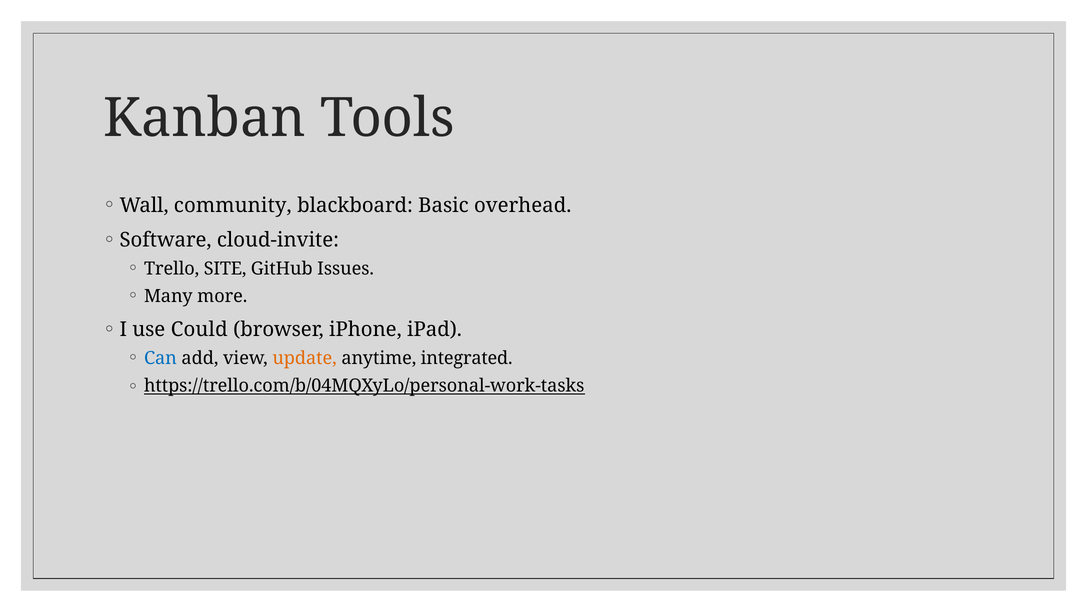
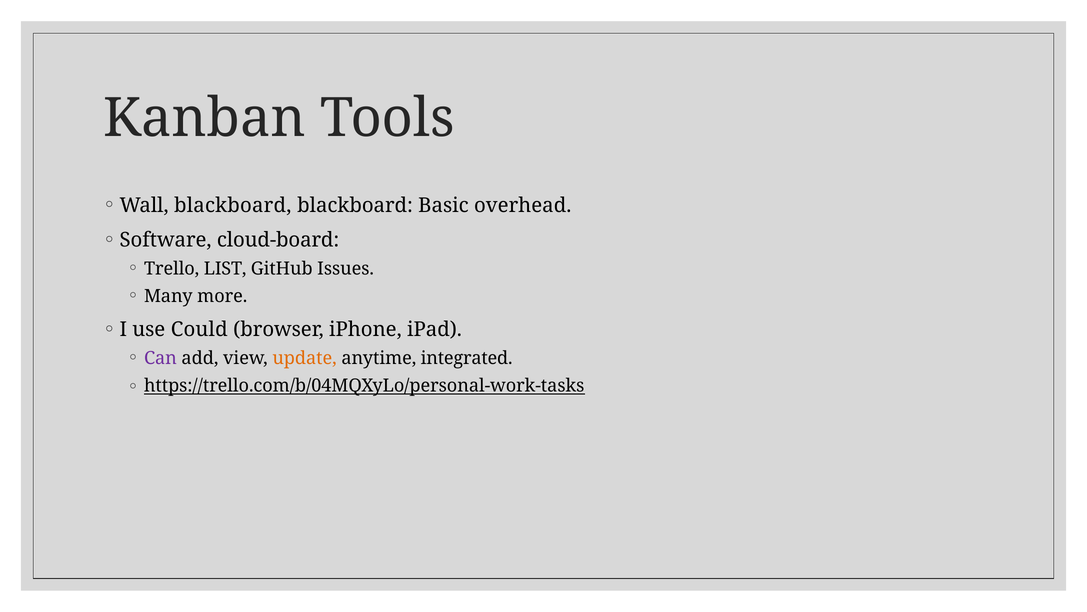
Wall community: community -> blackboard
cloud-invite: cloud-invite -> cloud-board
SITE: SITE -> LIST
Can colour: blue -> purple
